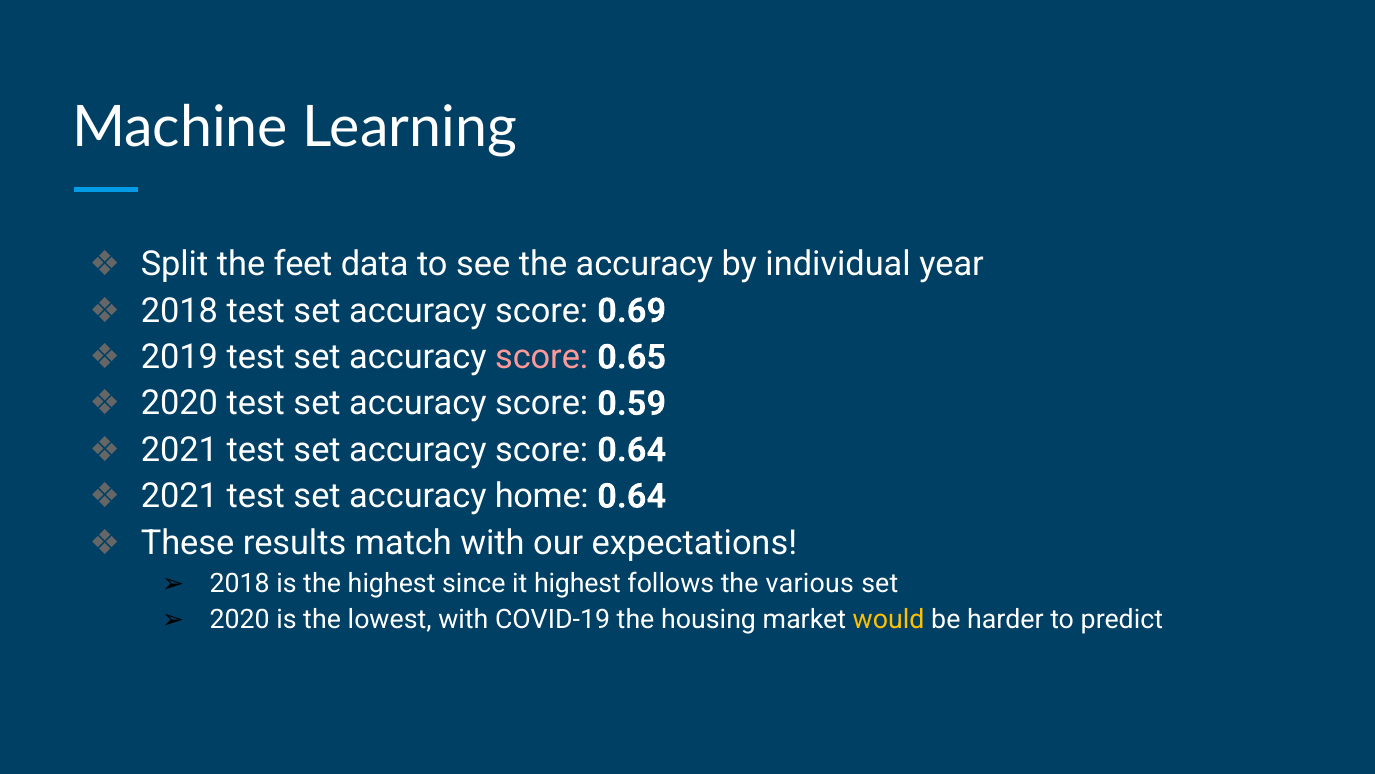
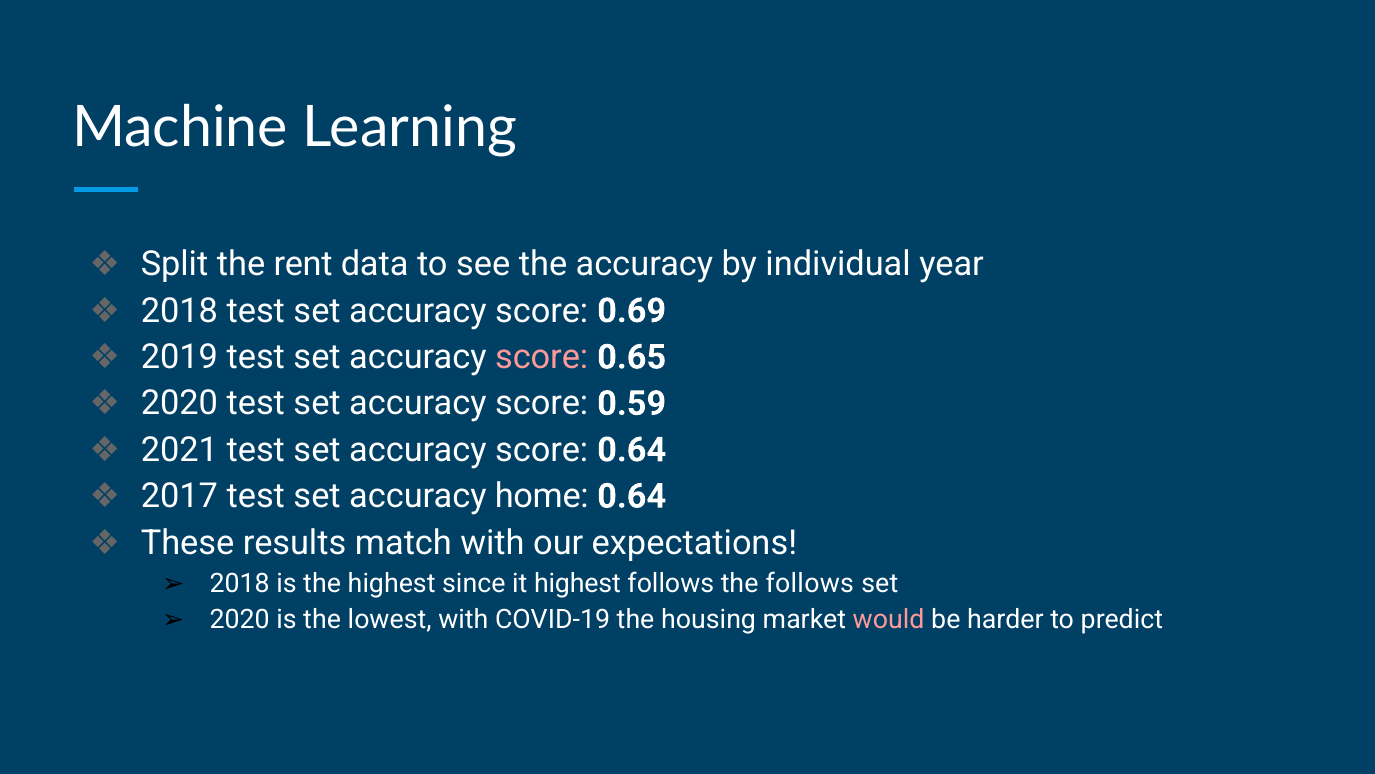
feet: feet -> rent
2021 at (179, 496): 2021 -> 2017
the various: various -> follows
would colour: yellow -> pink
